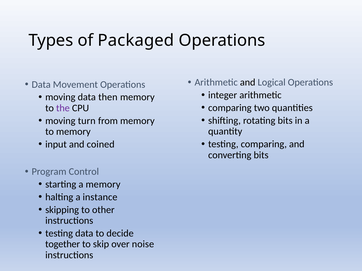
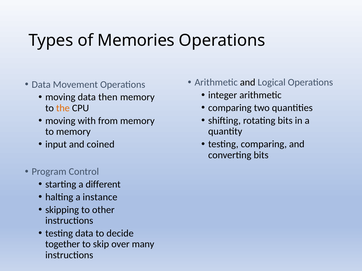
Packaged: Packaged -> Memories
the colour: purple -> orange
turn: turn -> with
a memory: memory -> different
noise: noise -> many
